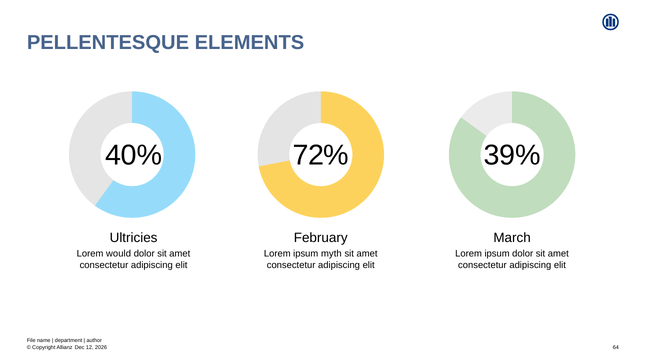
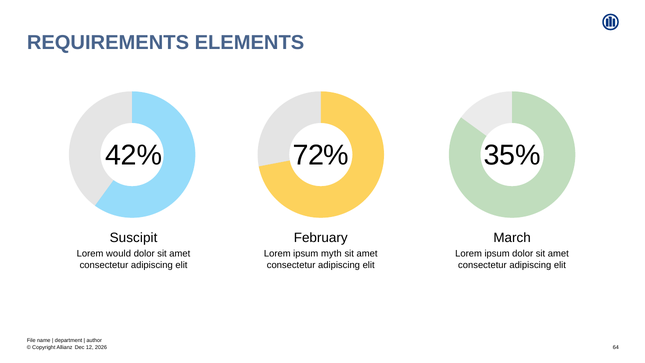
PELLENTESQUE: PELLENTESQUE -> REQUIREMENTS
40%: 40% -> 42%
39%: 39% -> 35%
Ultricies: Ultricies -> Suscipit
